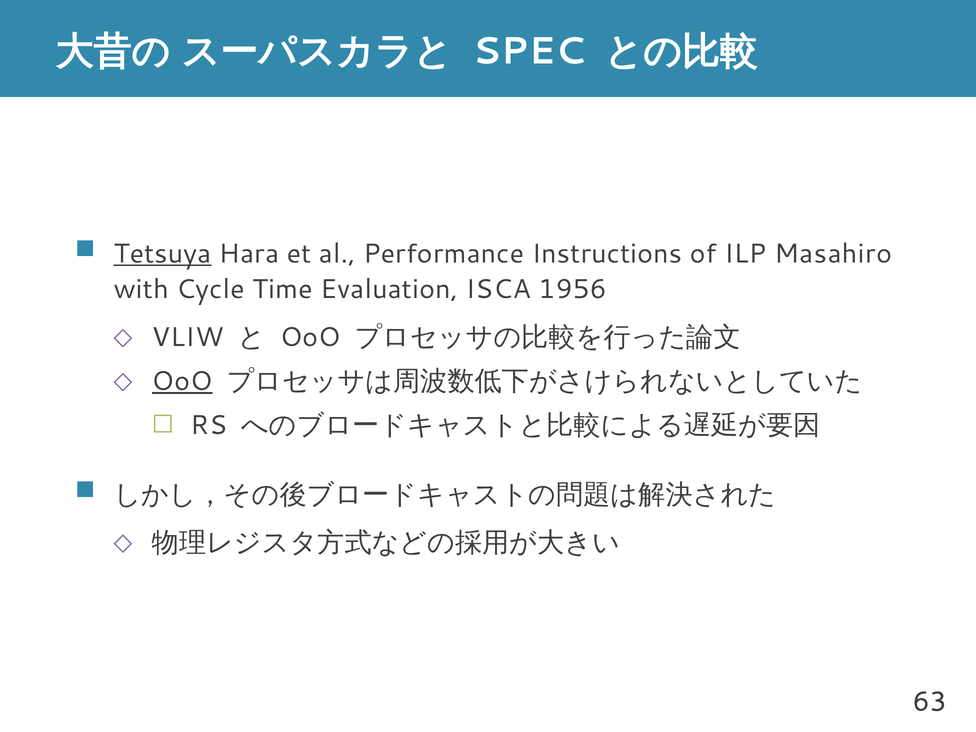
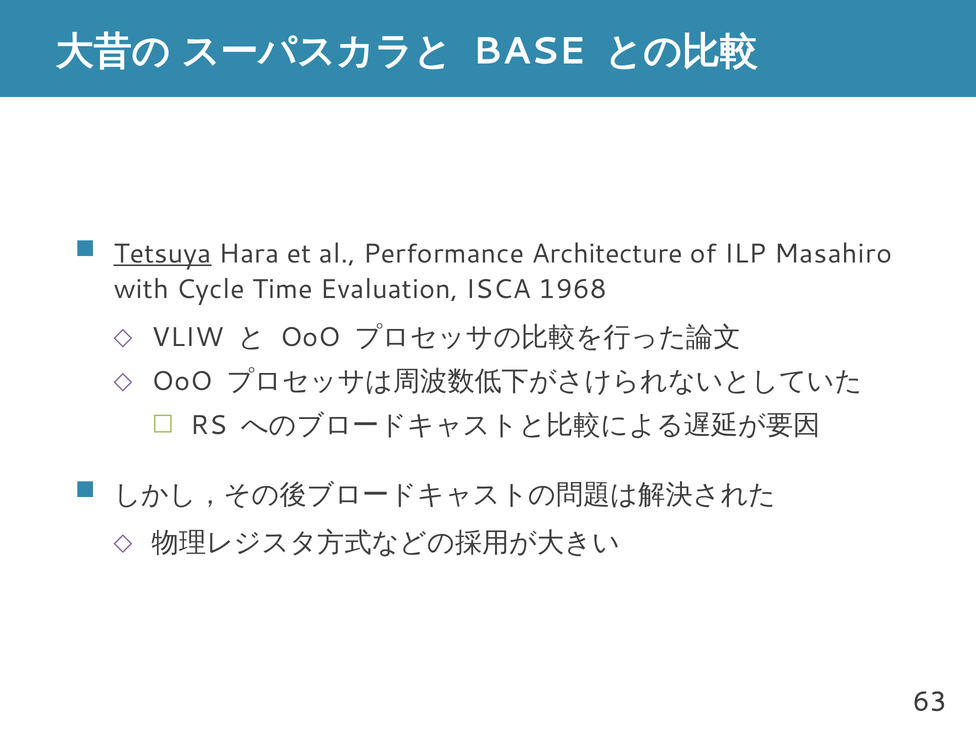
SPEC: SPEC -> BASE
Instructions: Instructions -> Architecture
1956: 1956 -> 1968
OoO at (182, 381) underline: present -> none
